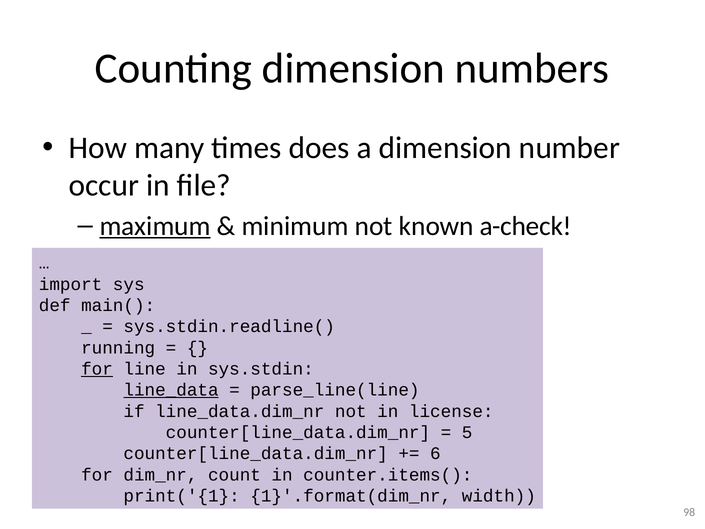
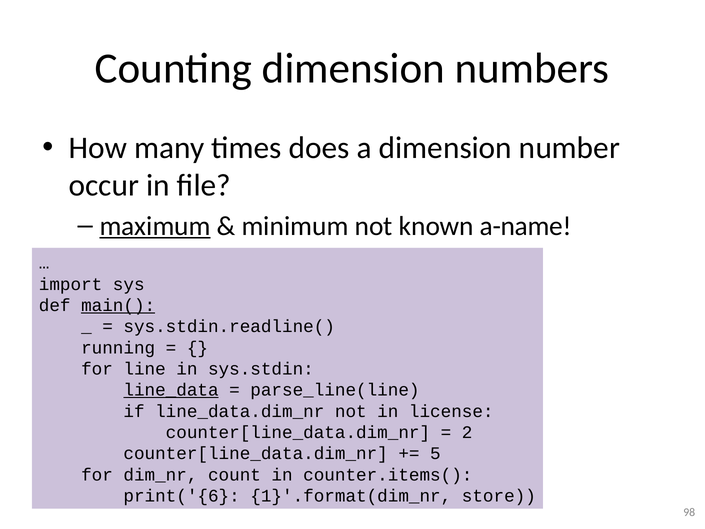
a-check: a-check -> a-name
main( underline: none -> present
for at (97, 369) underline: present -> none
5: 5 -> 2
6: 6 -> 5
print('{1: print('{1 -> print('{6
width: width -> store
